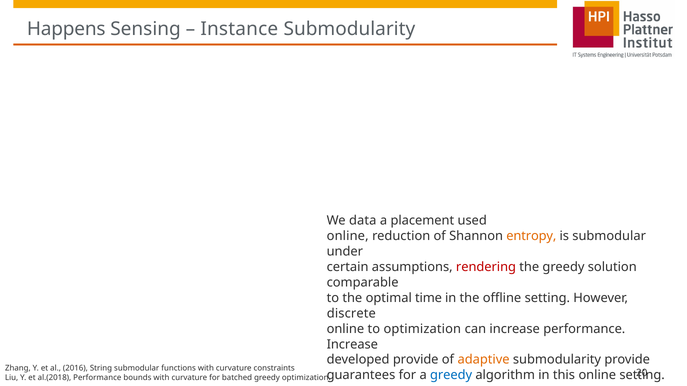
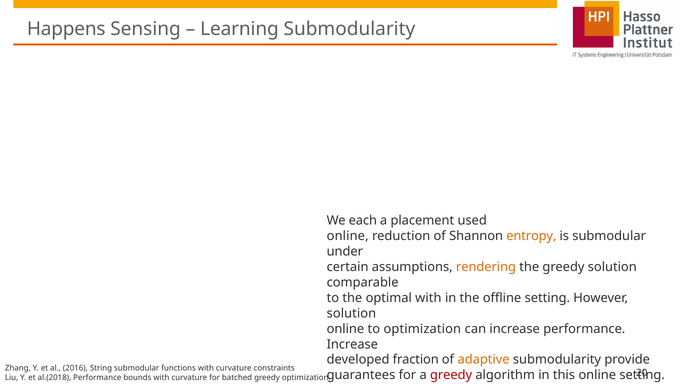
Instance: Instance -> Learning
data: data -> each
rendering colour: red -> orange
optimal time: time -> with
discrete at (351, 314): discrete -> solution
developed provide: provide -> fraction
greedy at (451, 376) colour: blue -> red
